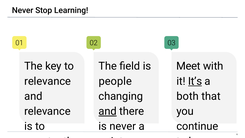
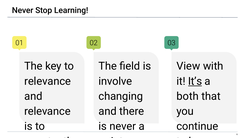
Meet: Meet -> View
people: people -> involve
and at (108, 111) underline: present -> none
